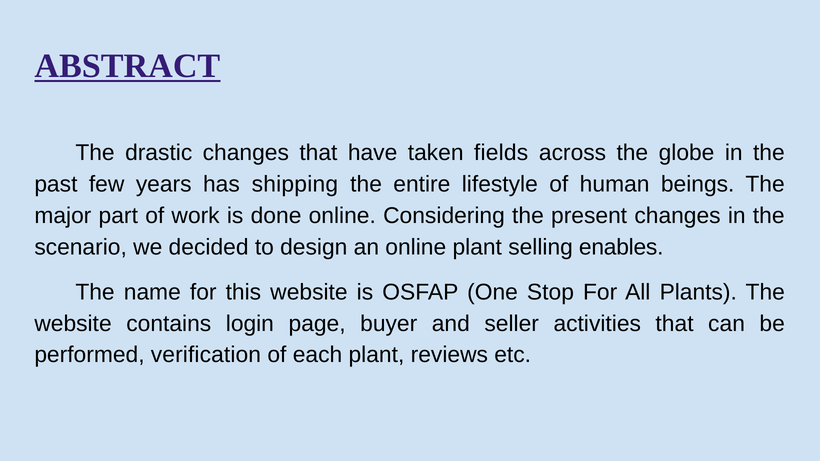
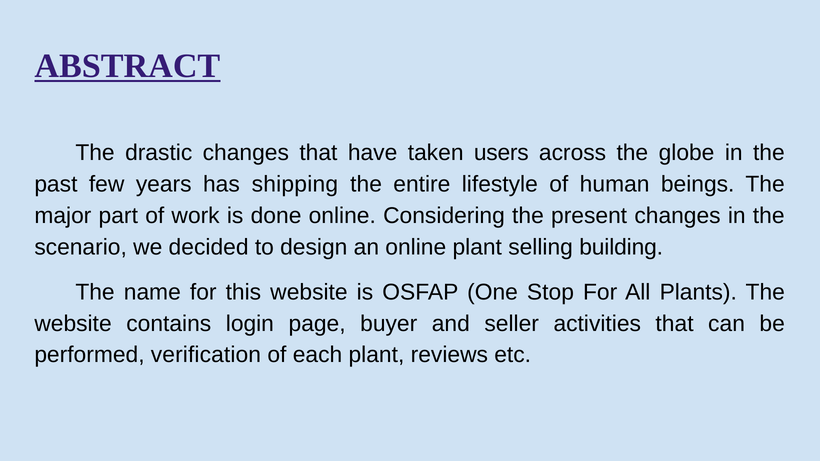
fields: fields -> users
enables: enables -> building
